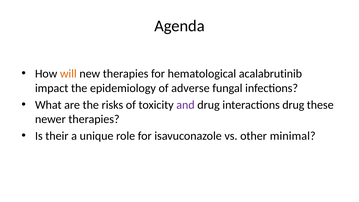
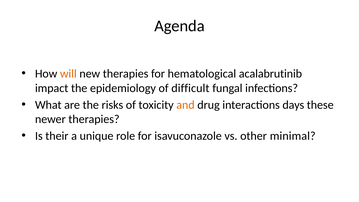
adverse: adverse -> difficult
and colour: purple -> orange
interactions drug: drug -> days
